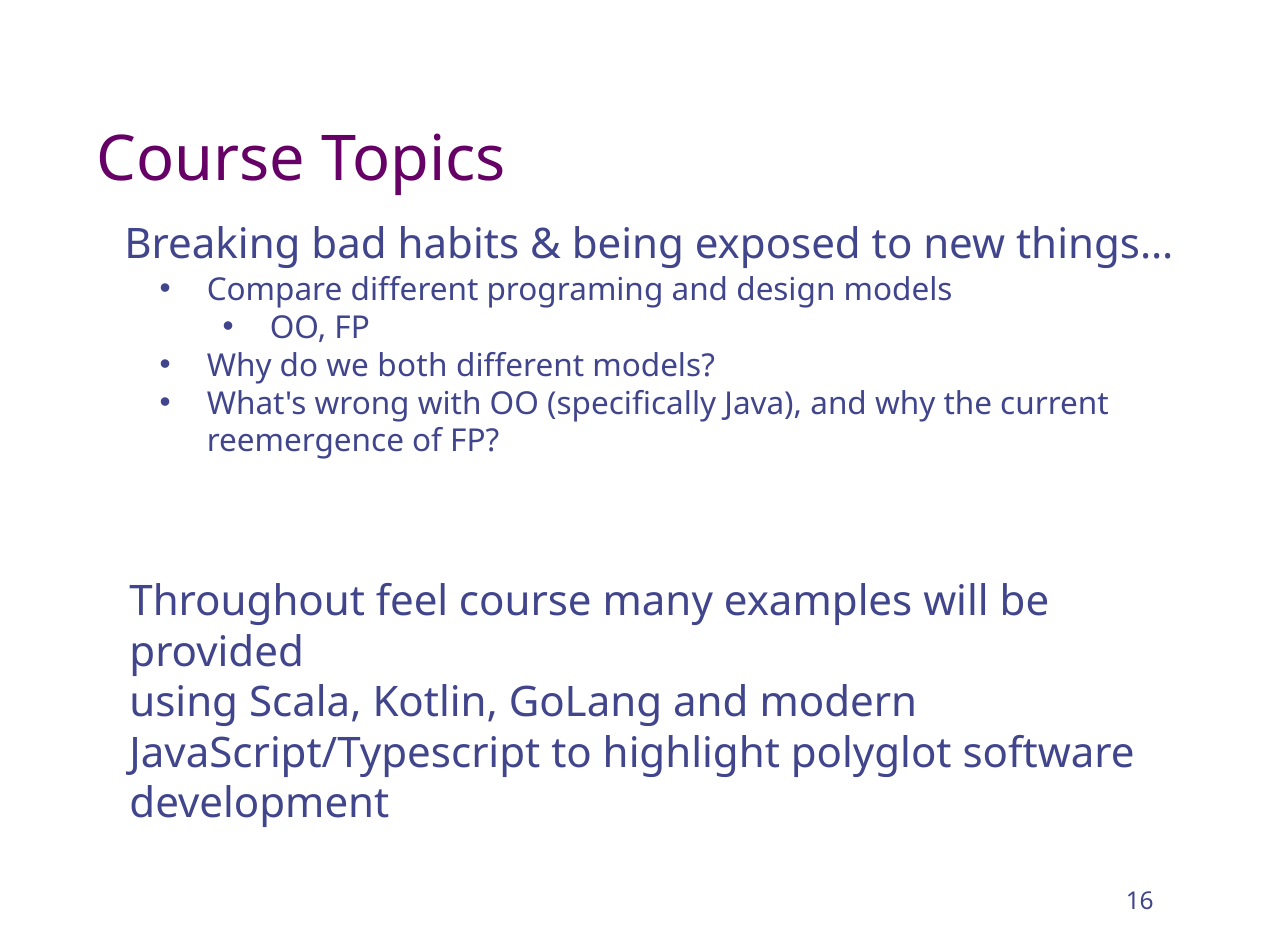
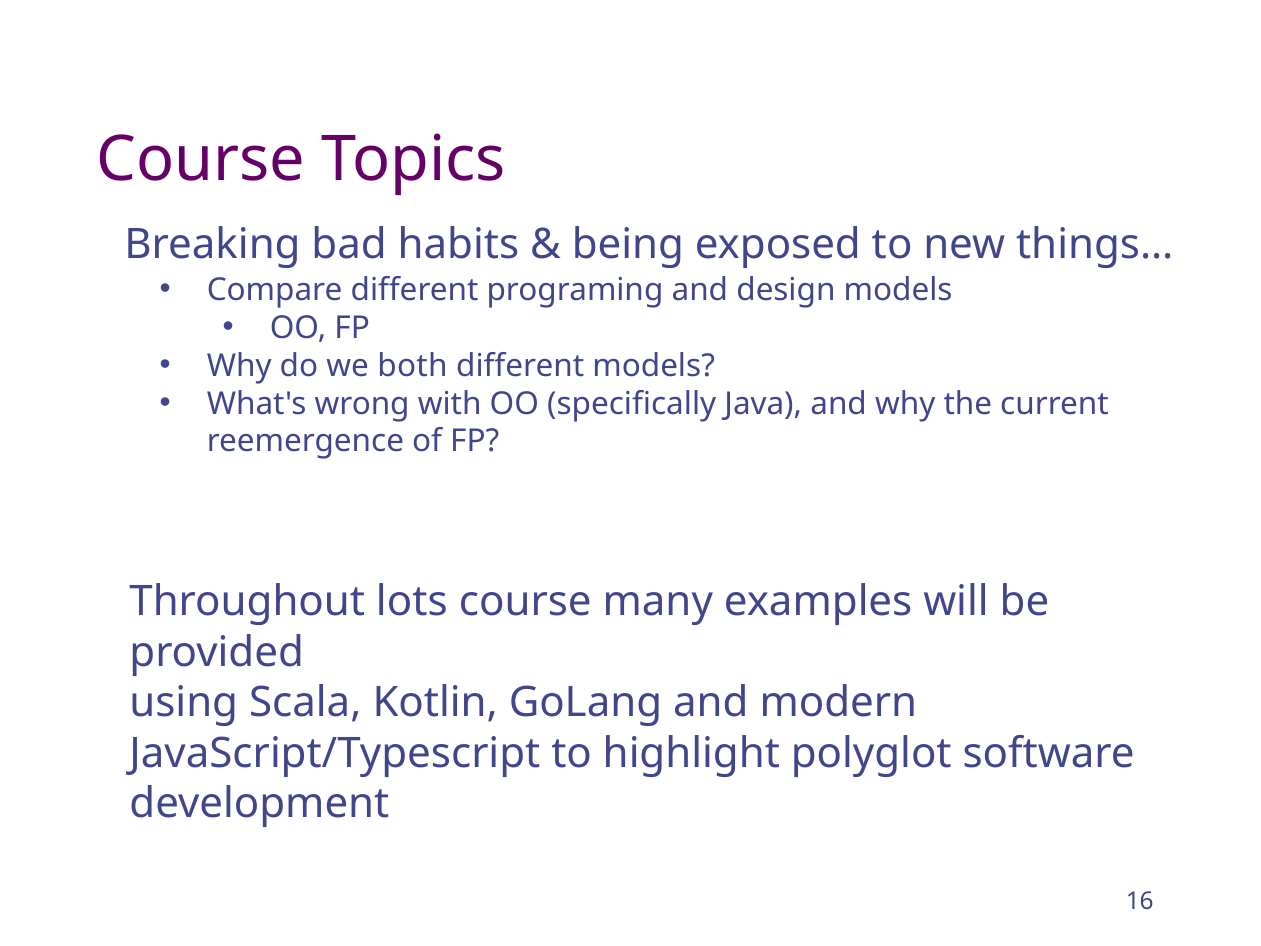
feel: feel -> lots
